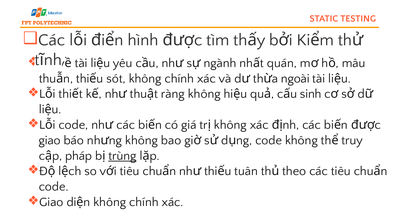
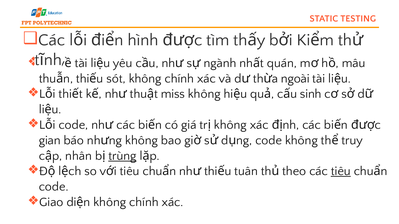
ràng: ràng -> miss
giao at (50, 140): giao -> gian
pháp: pháp -> nhân
tiêu at (341, 171) underline: none -> present
